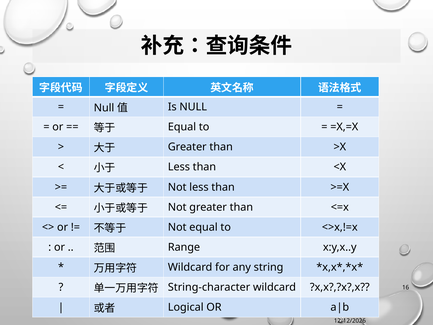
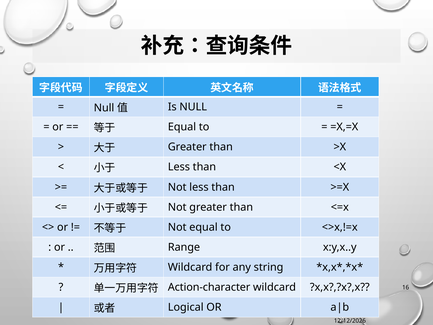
String-character: String-character -> Action-character
